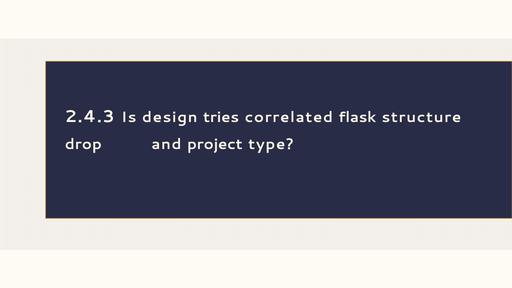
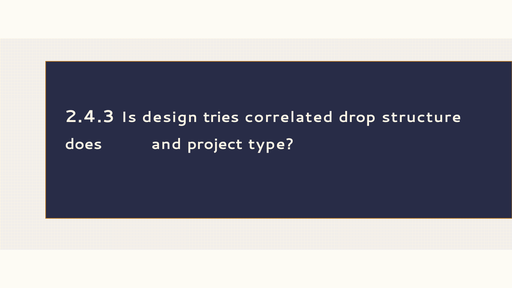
flask: flask -> drop
drop: drop -> does
